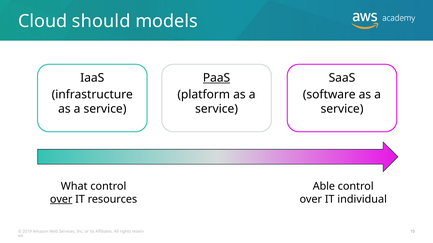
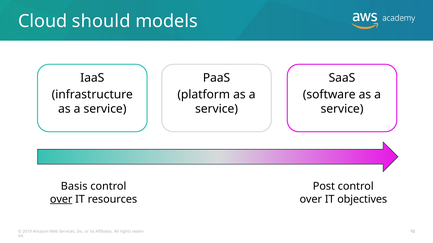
PaaS underline: present -> none
What: What -> Basis
Able: Able -> Post
individual: individual -> objectives
